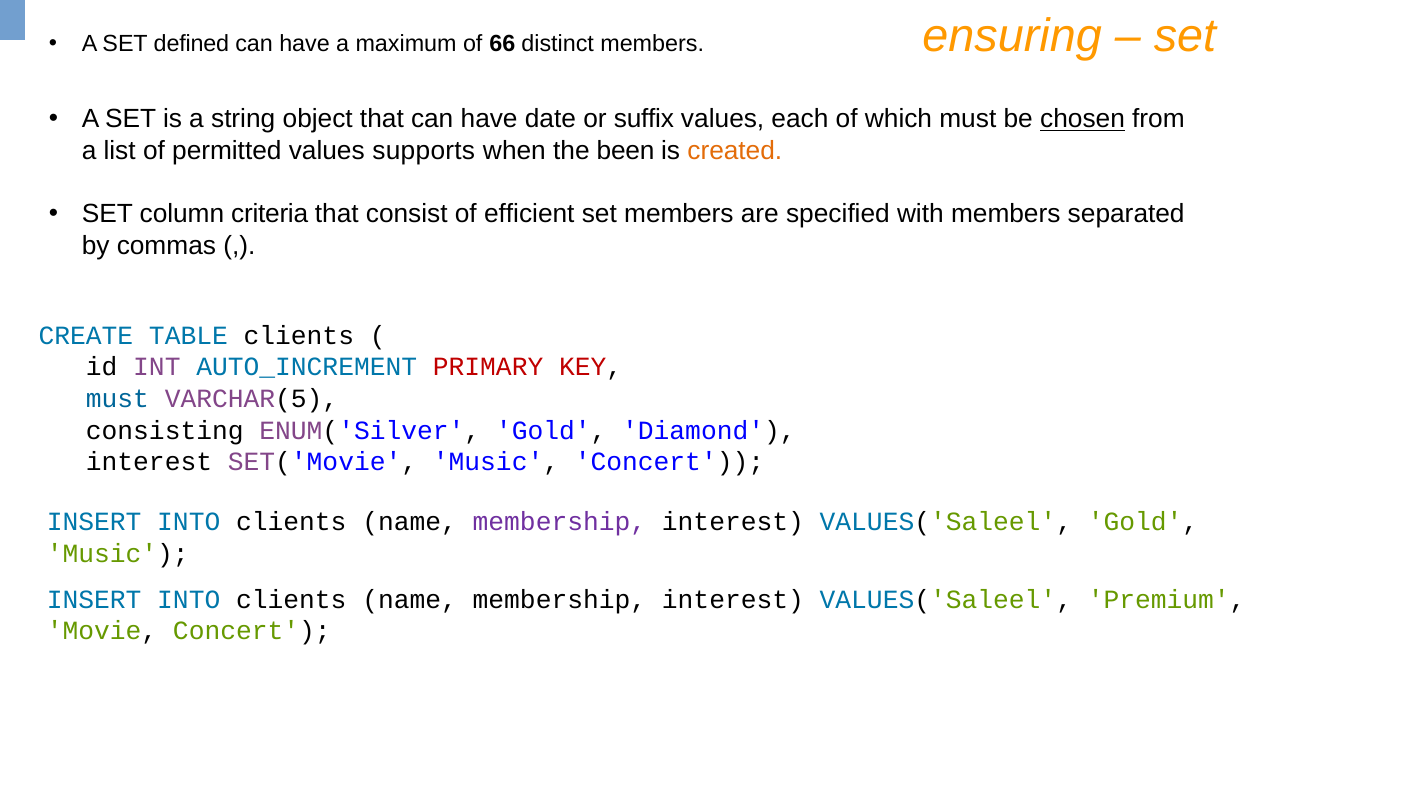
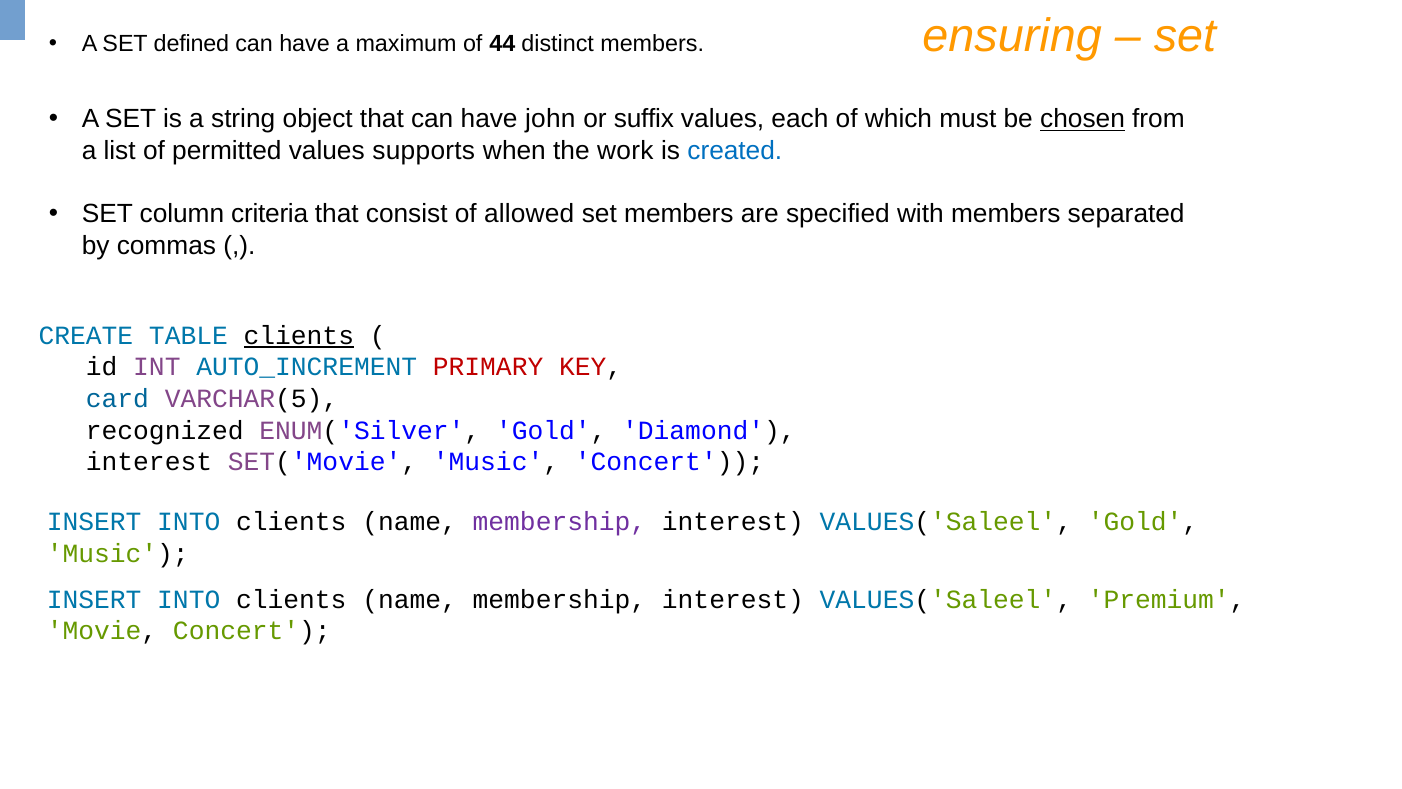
66: 66 -> 44
date: date -> john
been: been -> work
created colour: orange -> blue
efficient: efficient -> allowed
clients at (299, 336) underline: none -> present
must at (117, 399): must -> card
consisting: consisting -> recognized
